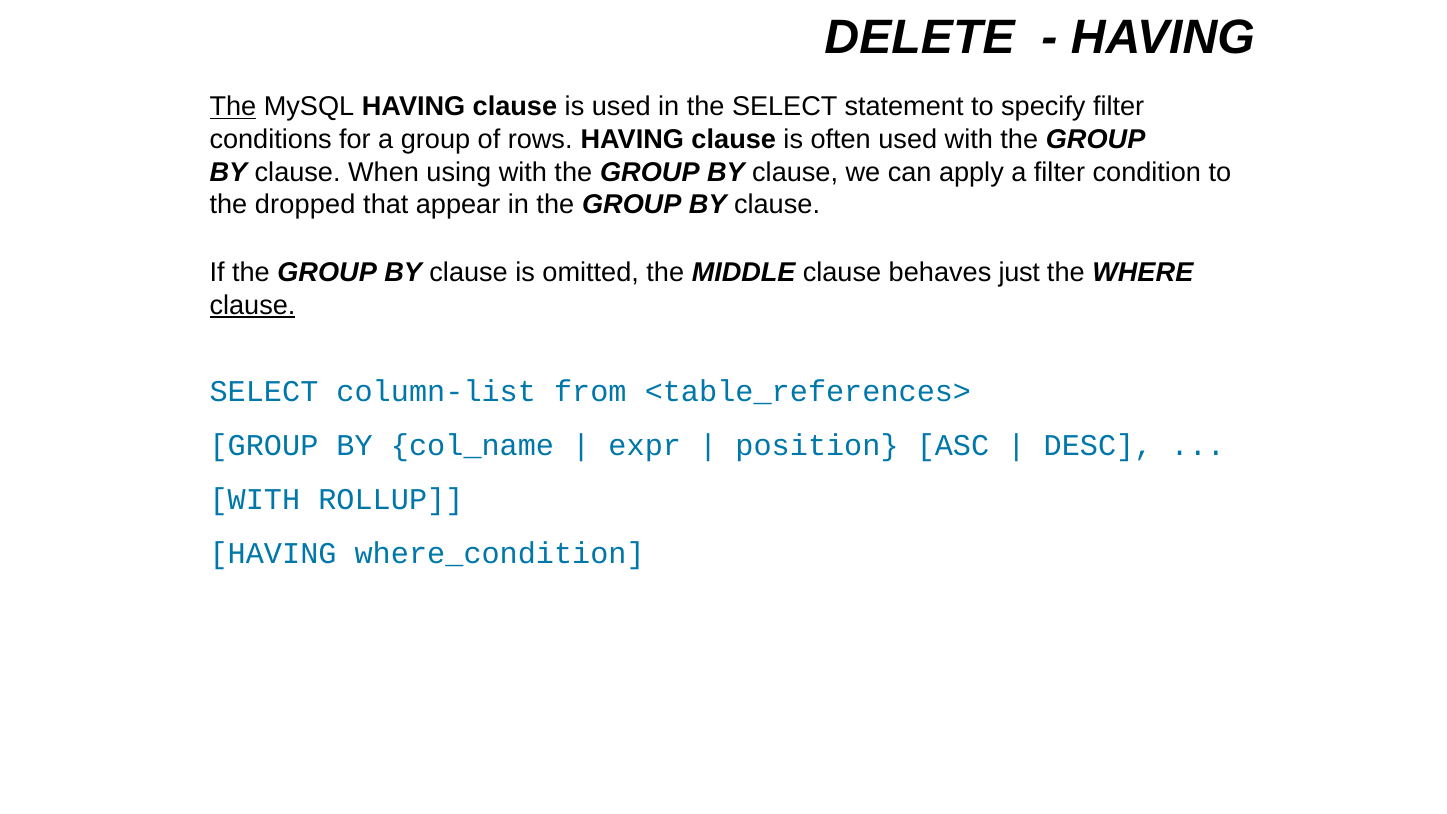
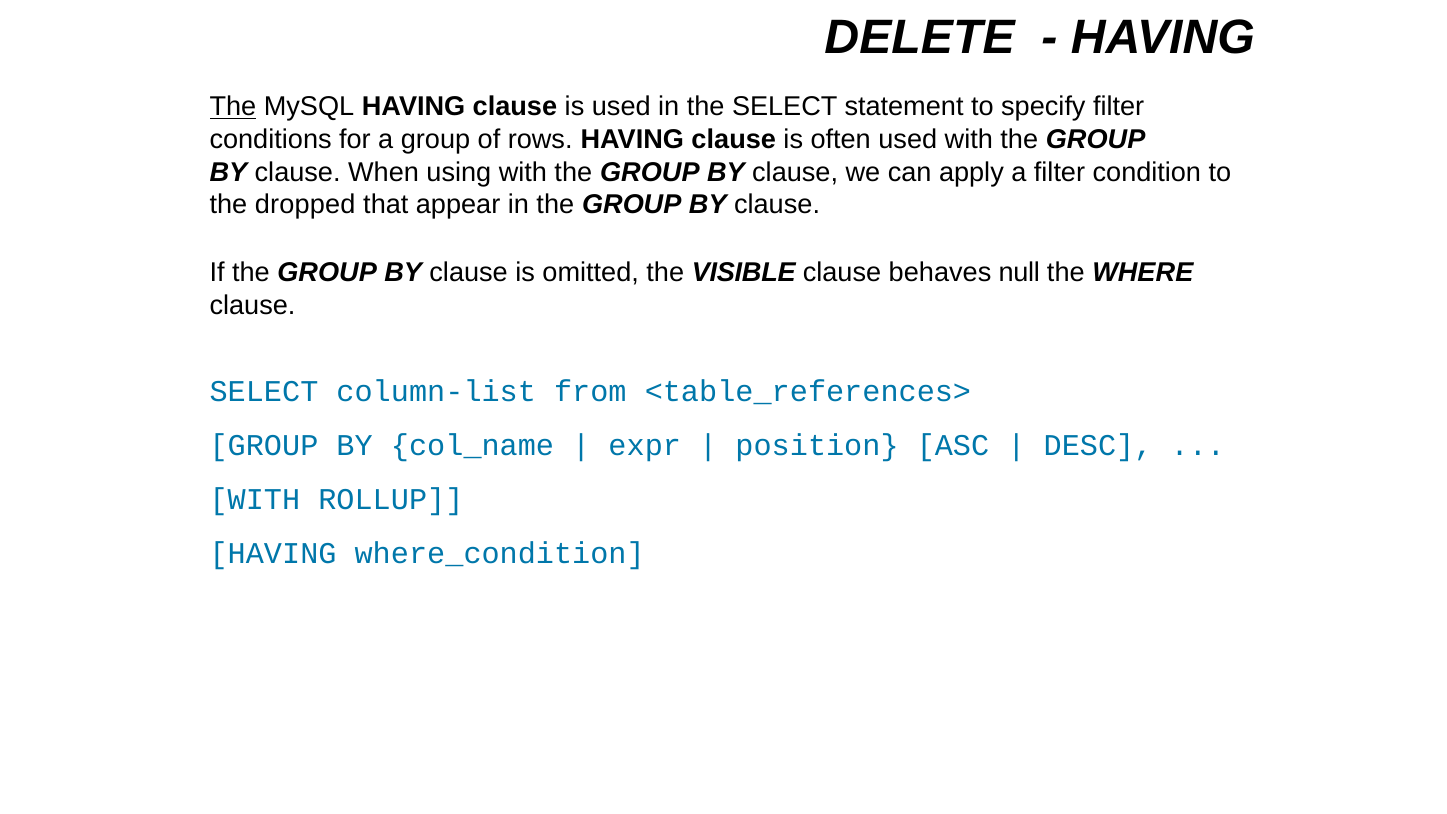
MIDDLE: MIDDLE -> VISIBLE
just: just -> null
clause at (252, 305) underline: present -> none
